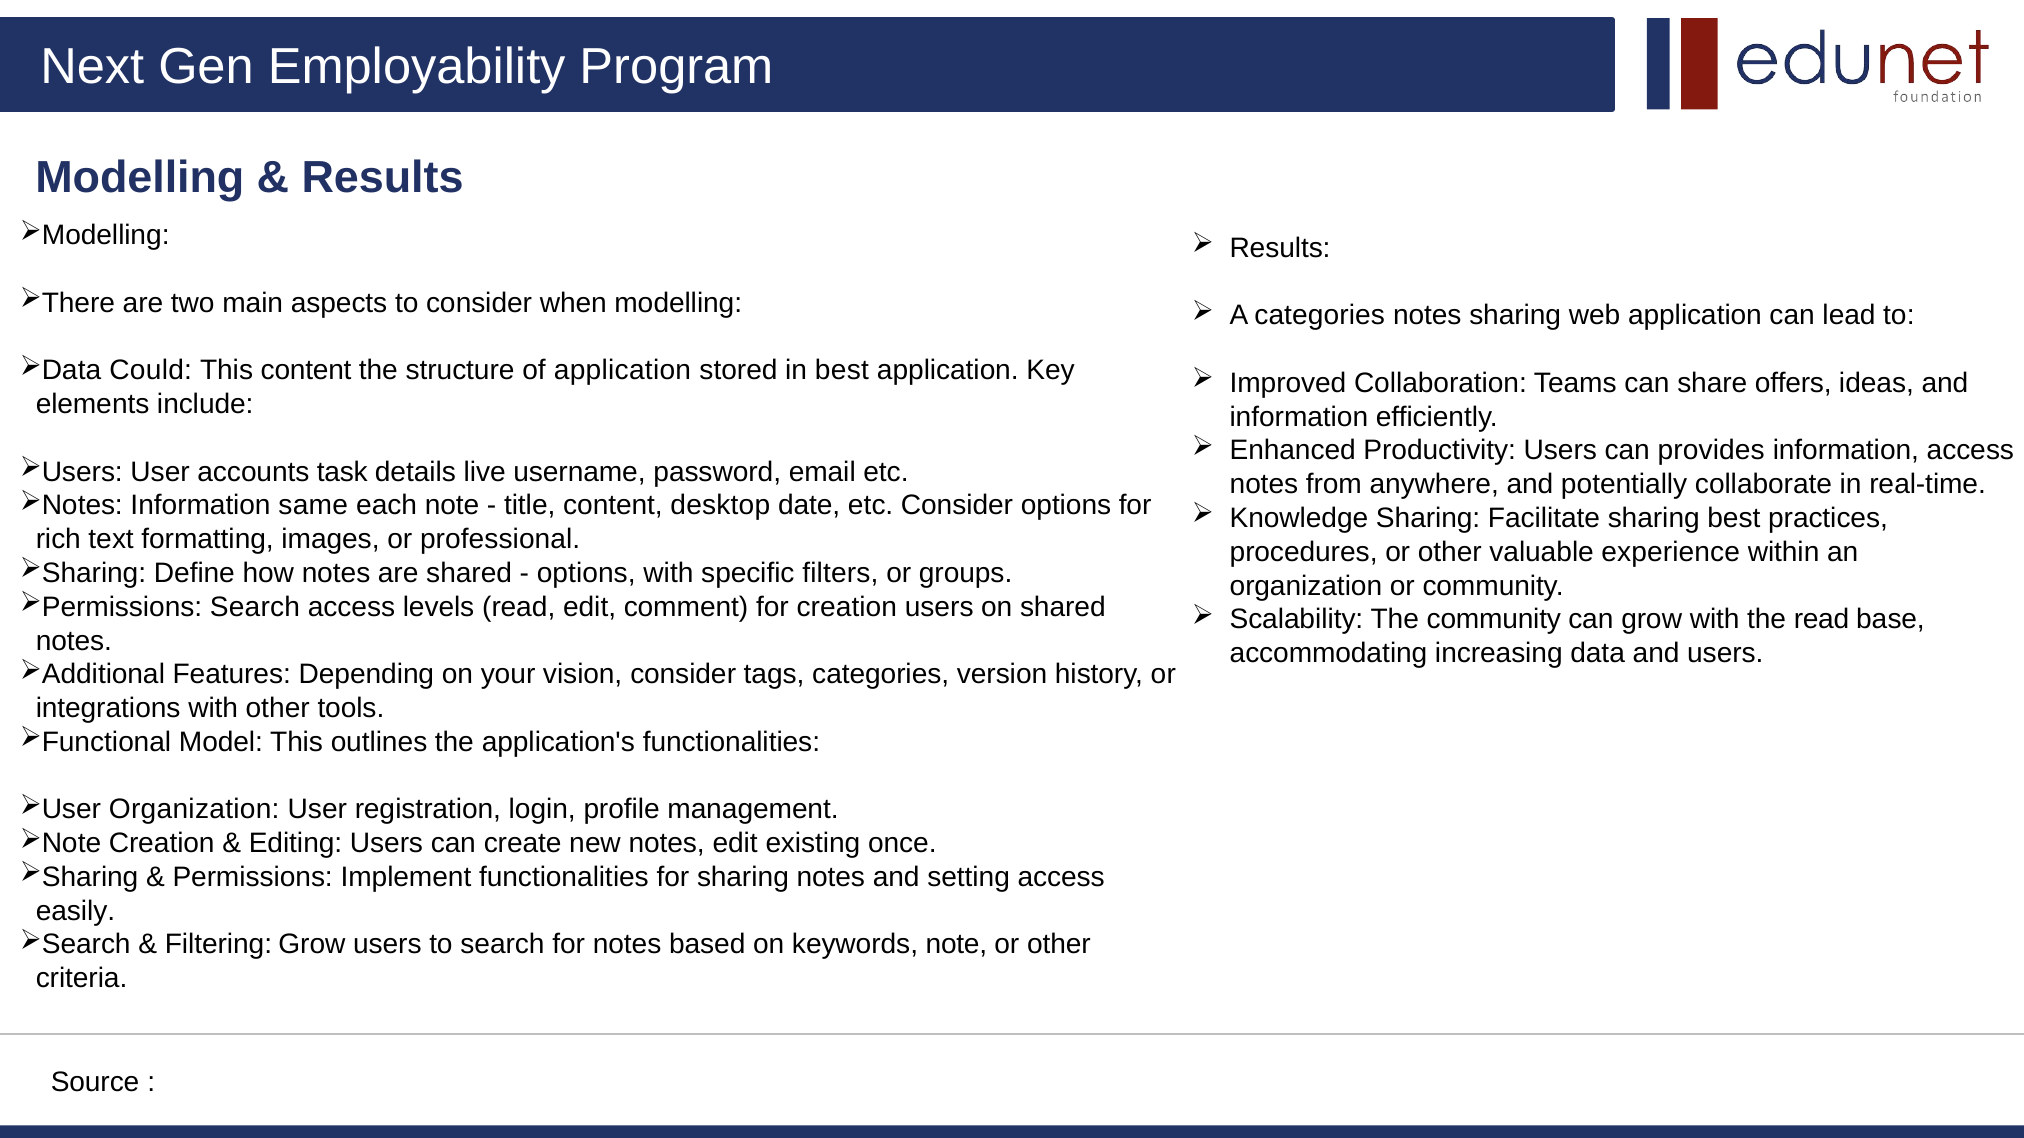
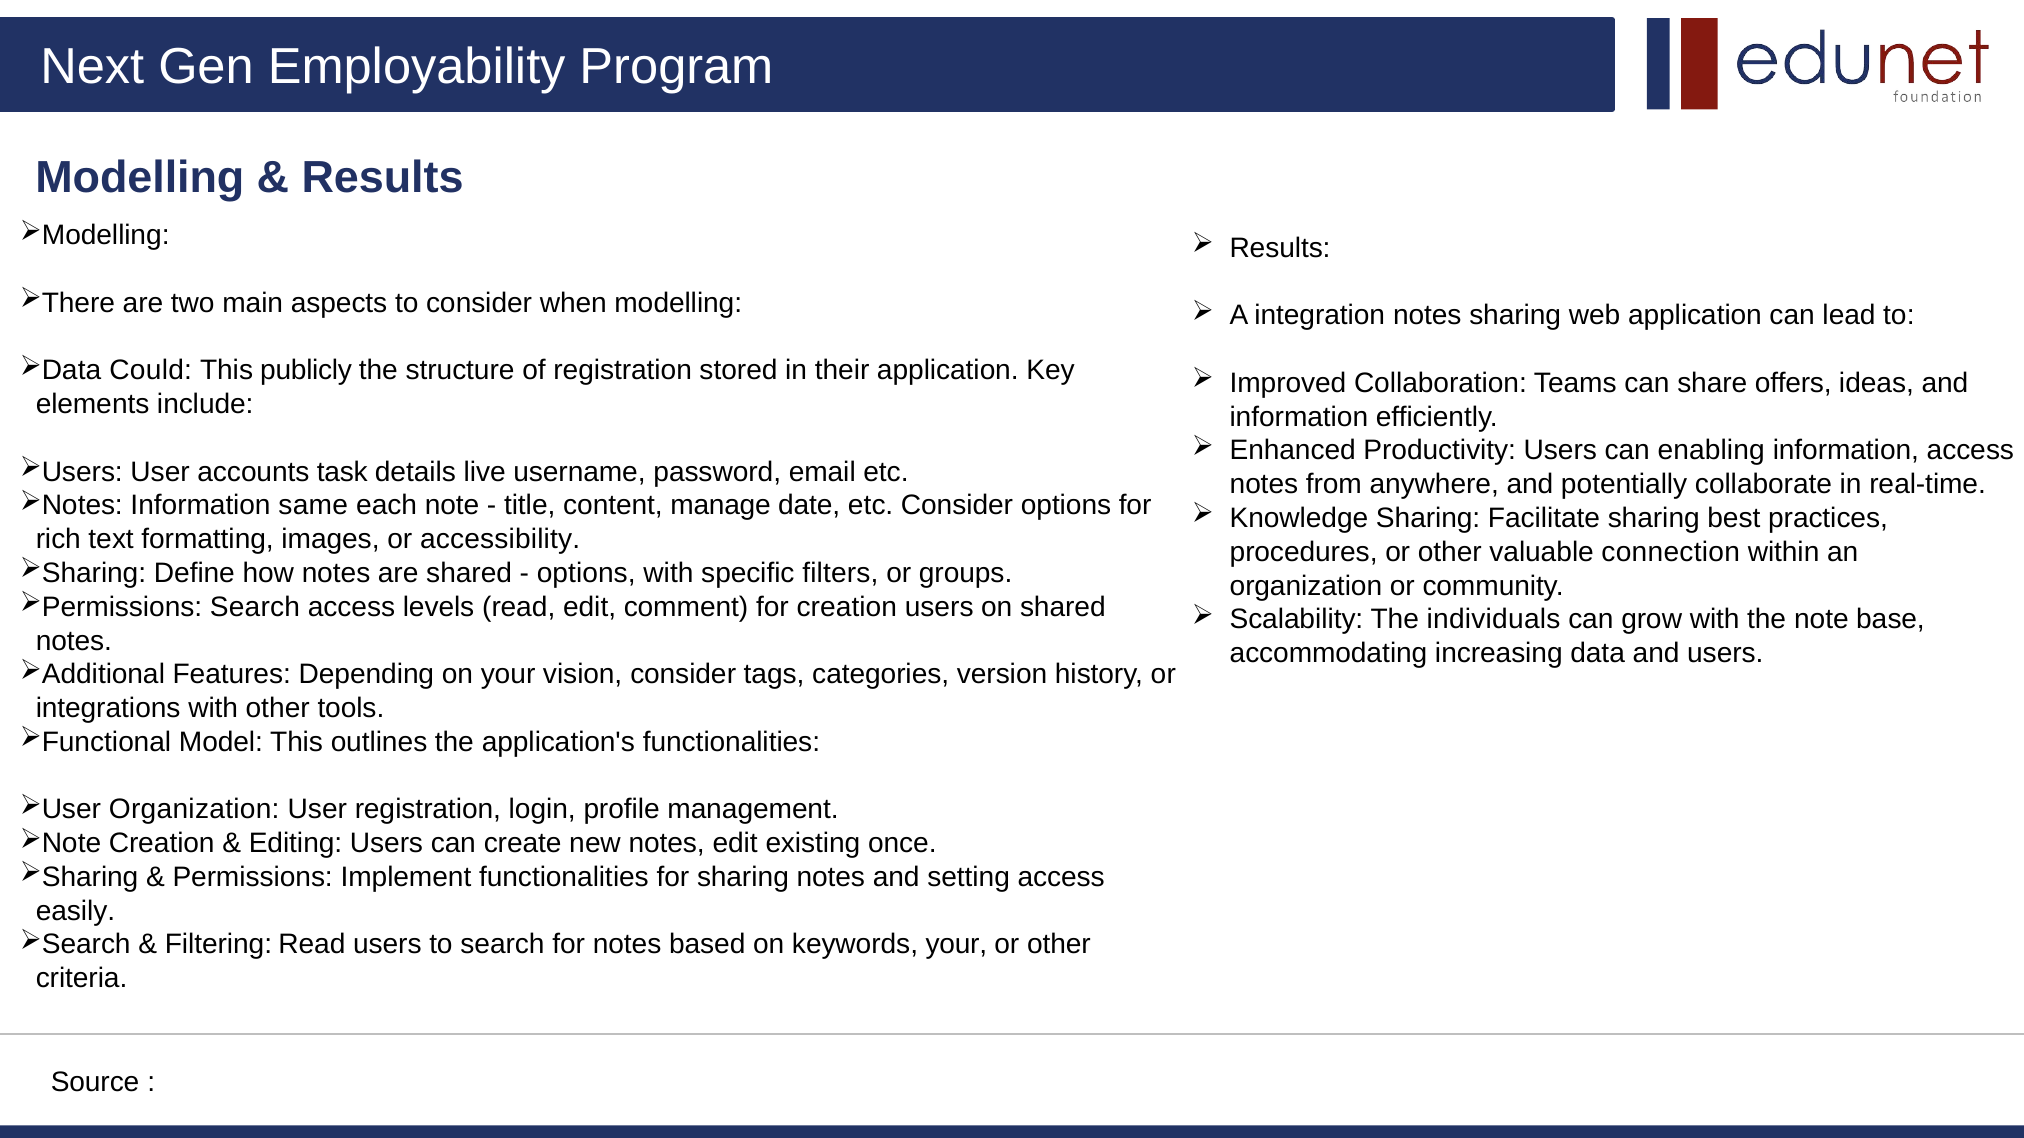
A categories: categories -> integration
This content: content -> publicly
of application: application -> registration
in best: best -> their
provides: provides -> enabling
desktop: desktop -> manage
professional: professional -> accessibility
experience: experience -> connection
The community: community -> individuals
the read: read -> note
Filtering Grow: Grow -> Read
keywords note: note -> your
